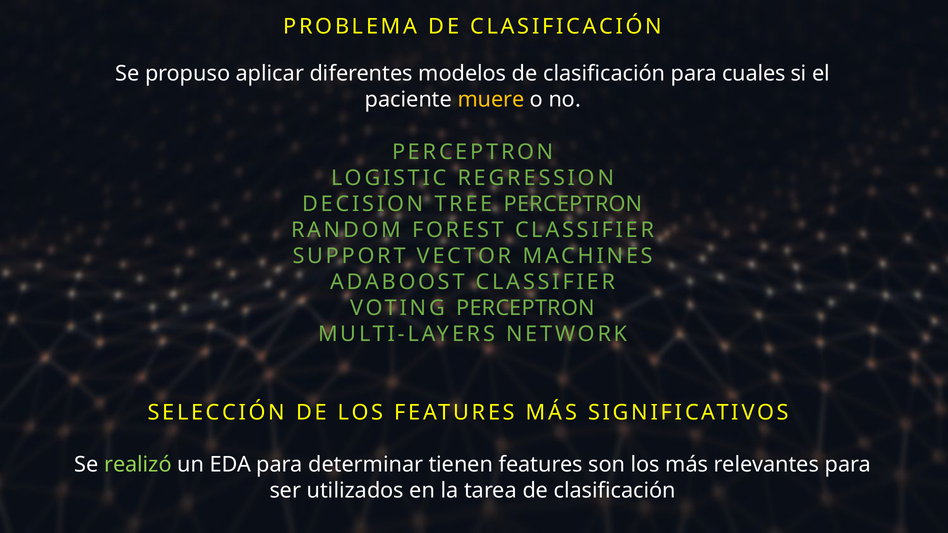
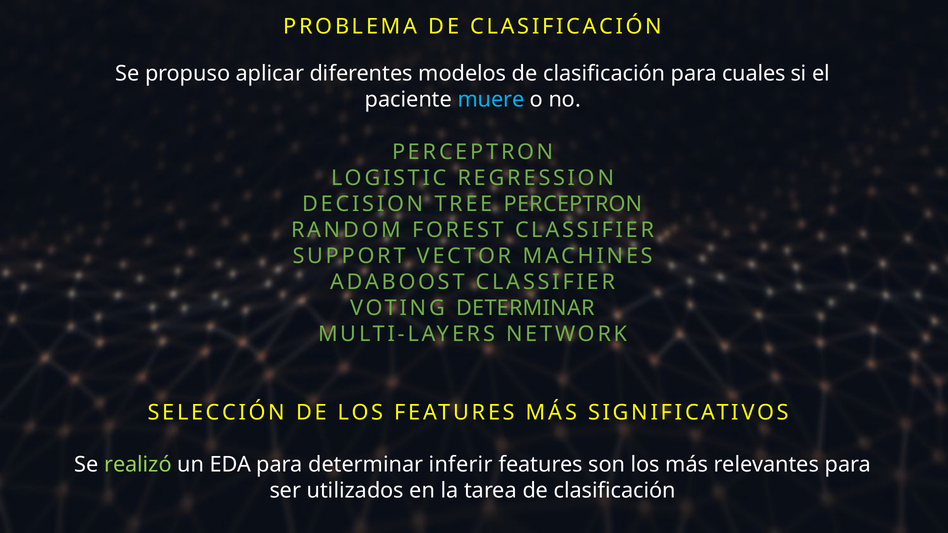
muere colour: yellow -> light blue
VOTING PERCEPTRON: PERCEPTRON -> DETERMINAR
tienen: tienen -> inferir
